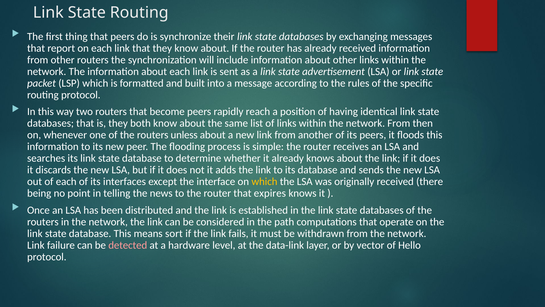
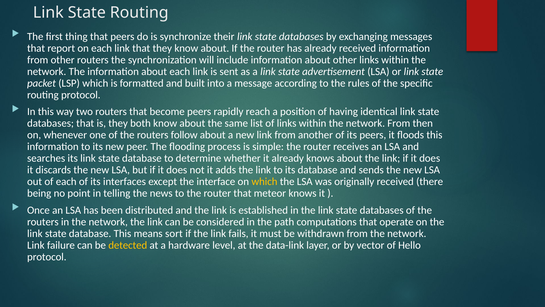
unless: unless -> follow
expires: expires -> meteor
detected colour: pink -> yellow
